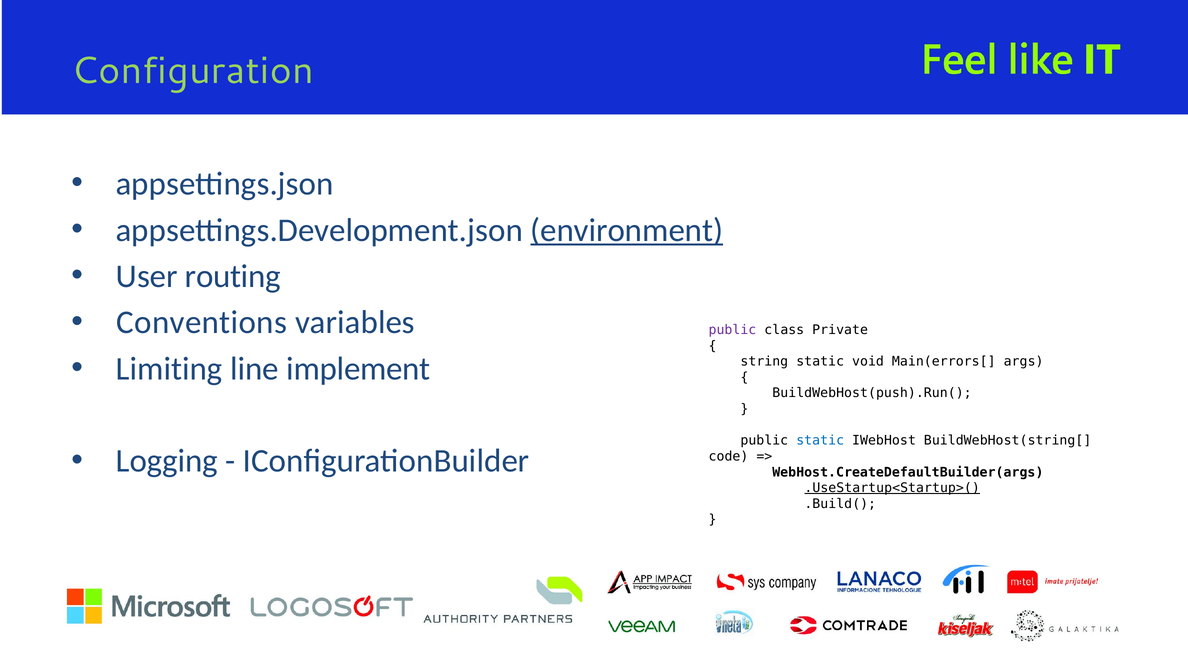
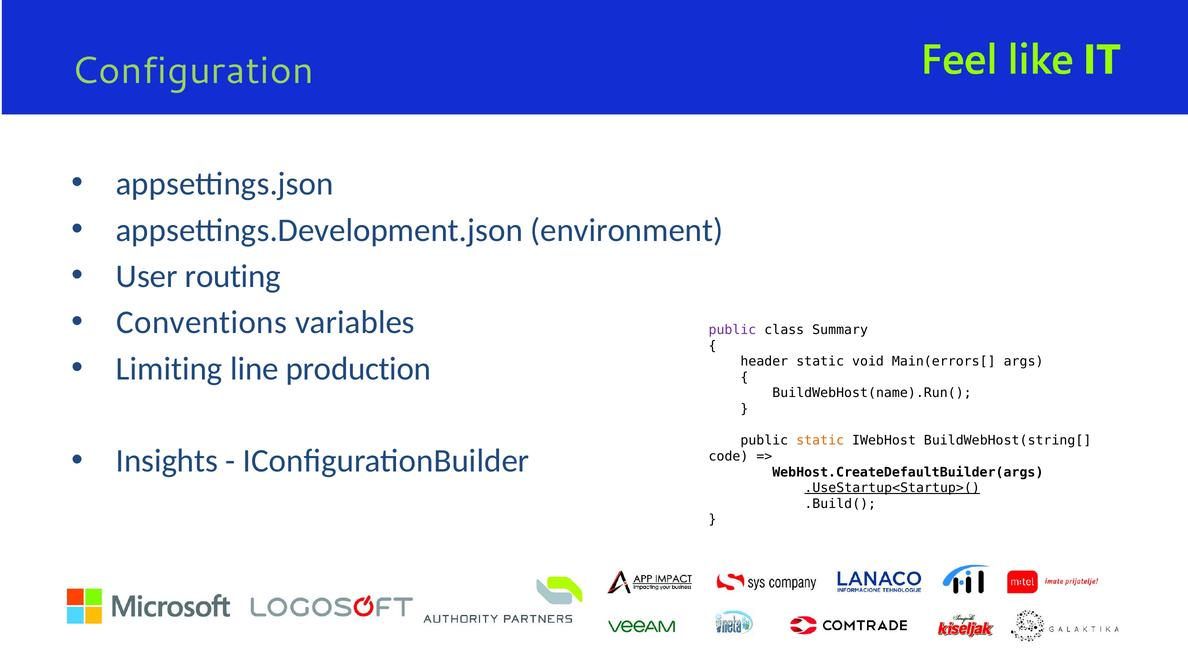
environment underline: present -> none
Private: Private -> Summary
implement: implement -> production
string: string -> header
BuildWebHost(push).Run(: BuildWebHost(push).Run( -> BuildWebHost(name).Run(
static at (820, 441) colour: blue -> orange
Logging: Logging -> Insights
